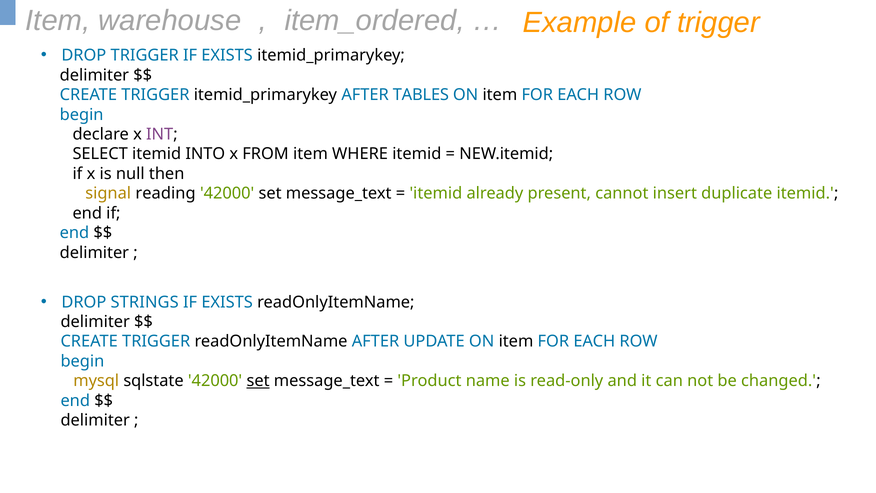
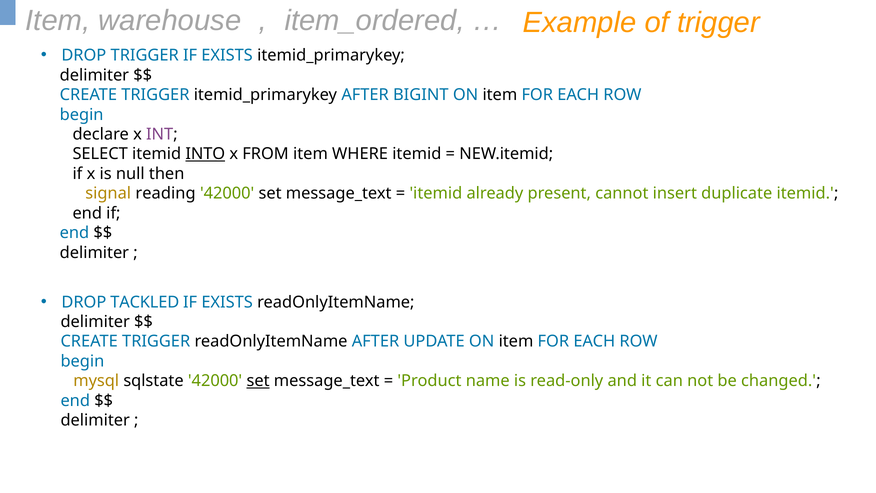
TABLES: TABLES -> BIGINT
INTO underline: none -> present
STRINGS: STRINGS -> TACKLED
